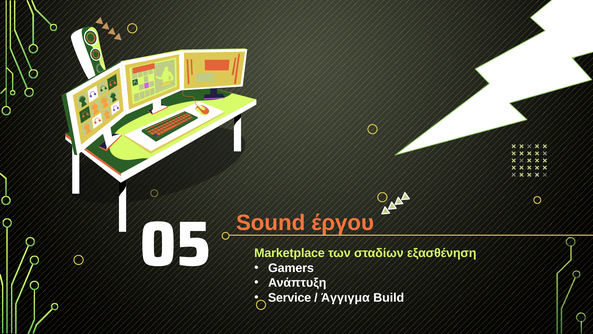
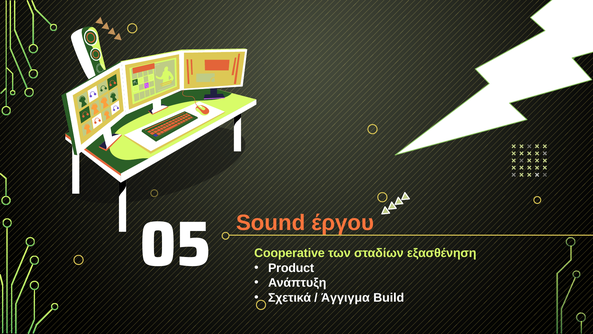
Marketplace: Marketplace -> Cooperative
Gamers: Gamers -> Product
Service: Service -> Σχετικά
